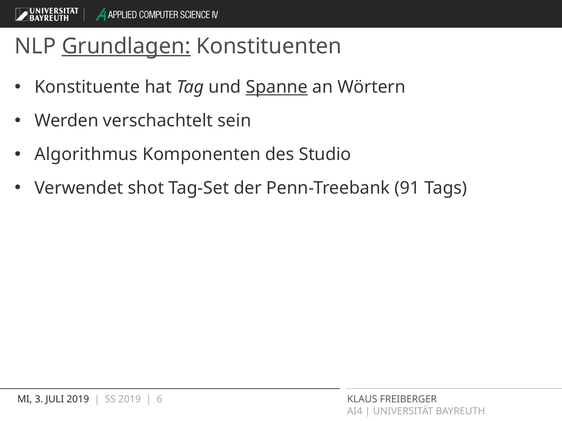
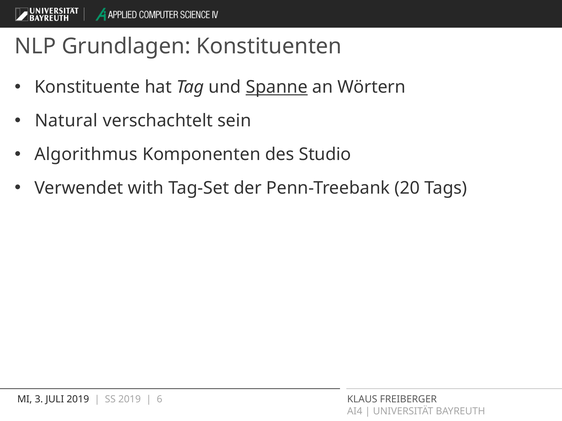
Grundlagen underline: present -> none
Werden: Werden -> Natural
shot: shot -> with
91: 91 -> 20
